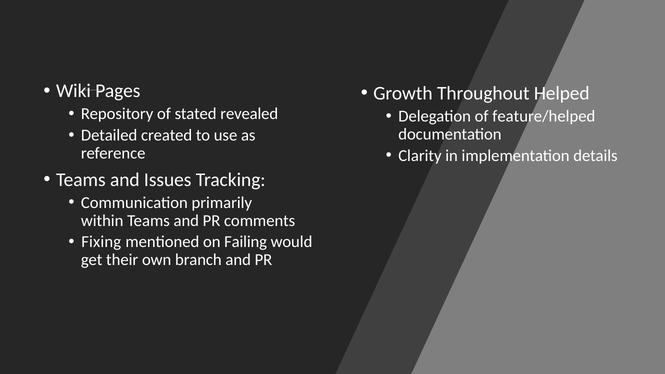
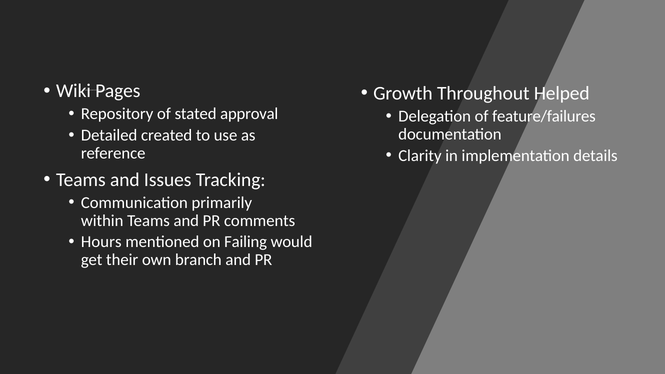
revealed: revealed -> approval
feature/helped: feature/helped -> feature/failures
Fixing: Fixing -> Hours
